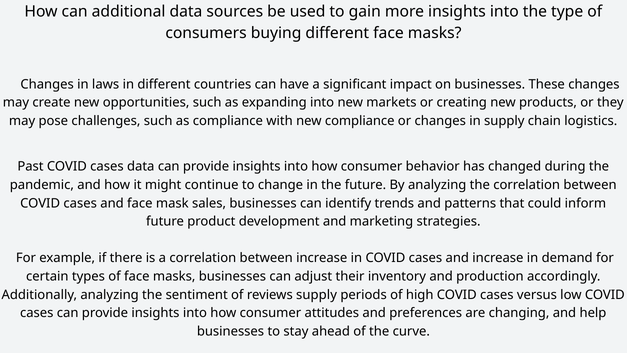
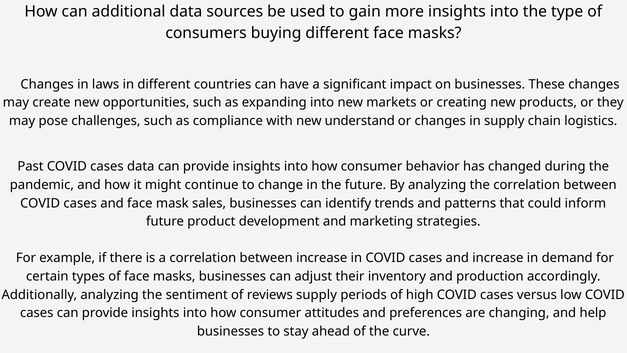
new compliance: compliance -> understand
